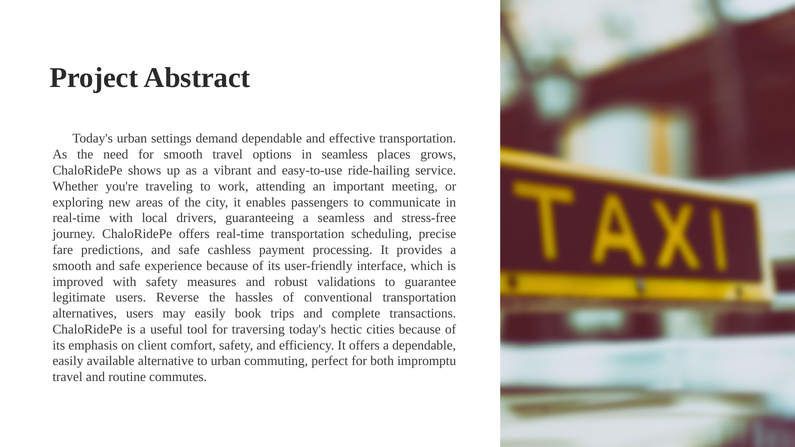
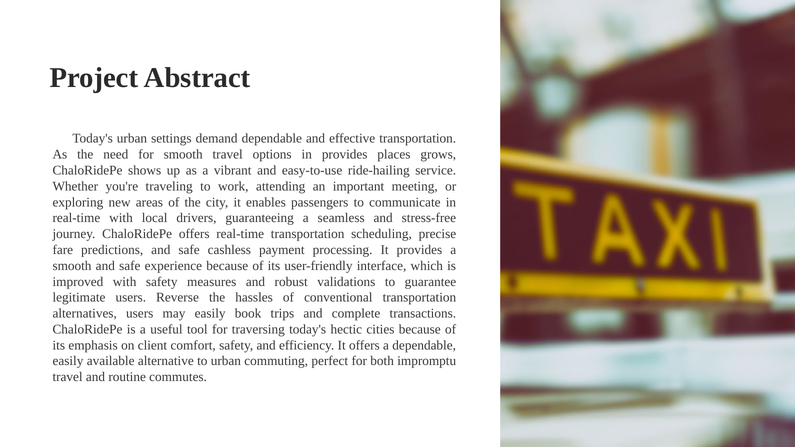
in seamless: seamless -> provides
